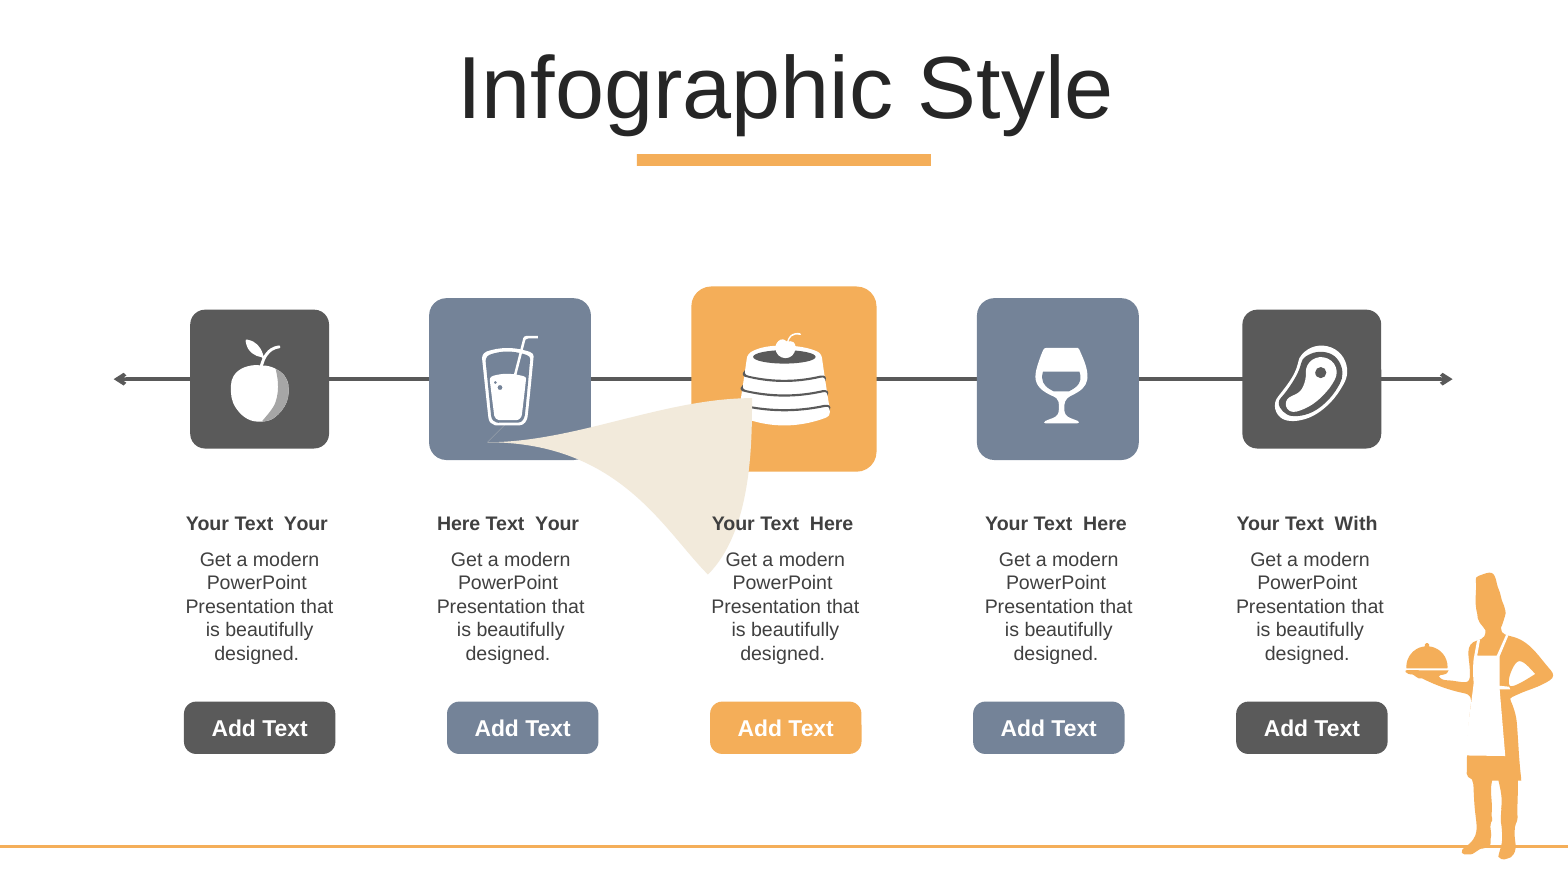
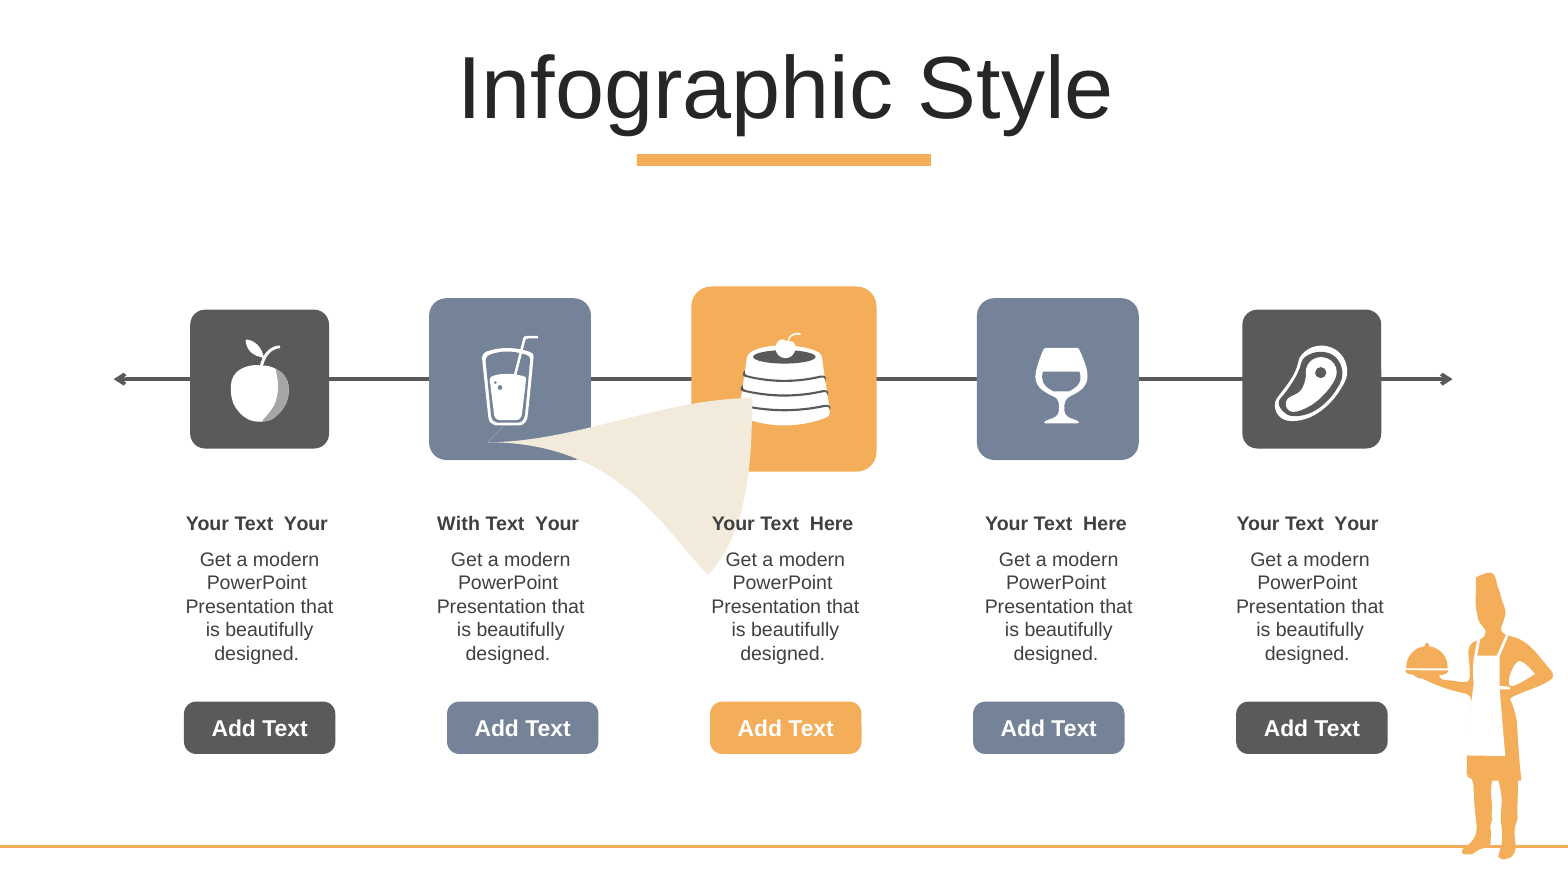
Here at (459, 524): Here -> With
With at (1356, 524): With -> Your
